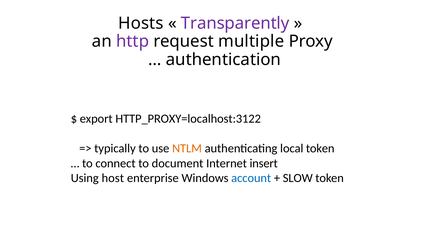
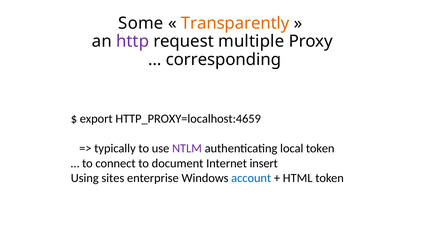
Hosts: Hosts -> Some
Transparently colour: purple -> orange
authentication: authentication -> corresponding
HTTP_PROXY=localhost:3122: HTTP_PROXY=localhost:3122 -> HTTP_PROXY=localhost:4659
NTLM colour: orange -> purple
host: host -> sites
SLOW: SLOW -> HTML
